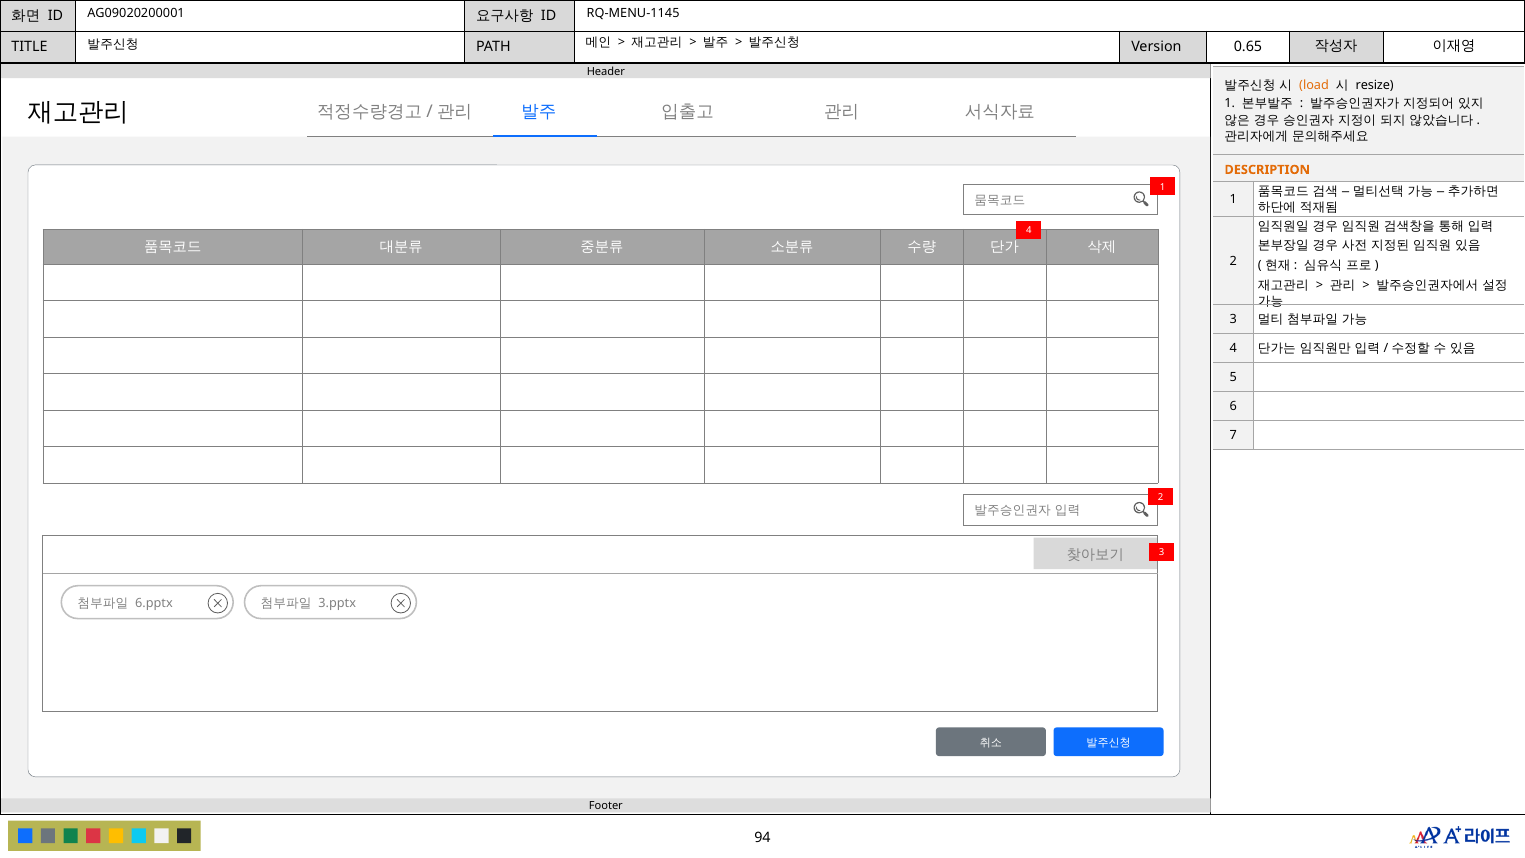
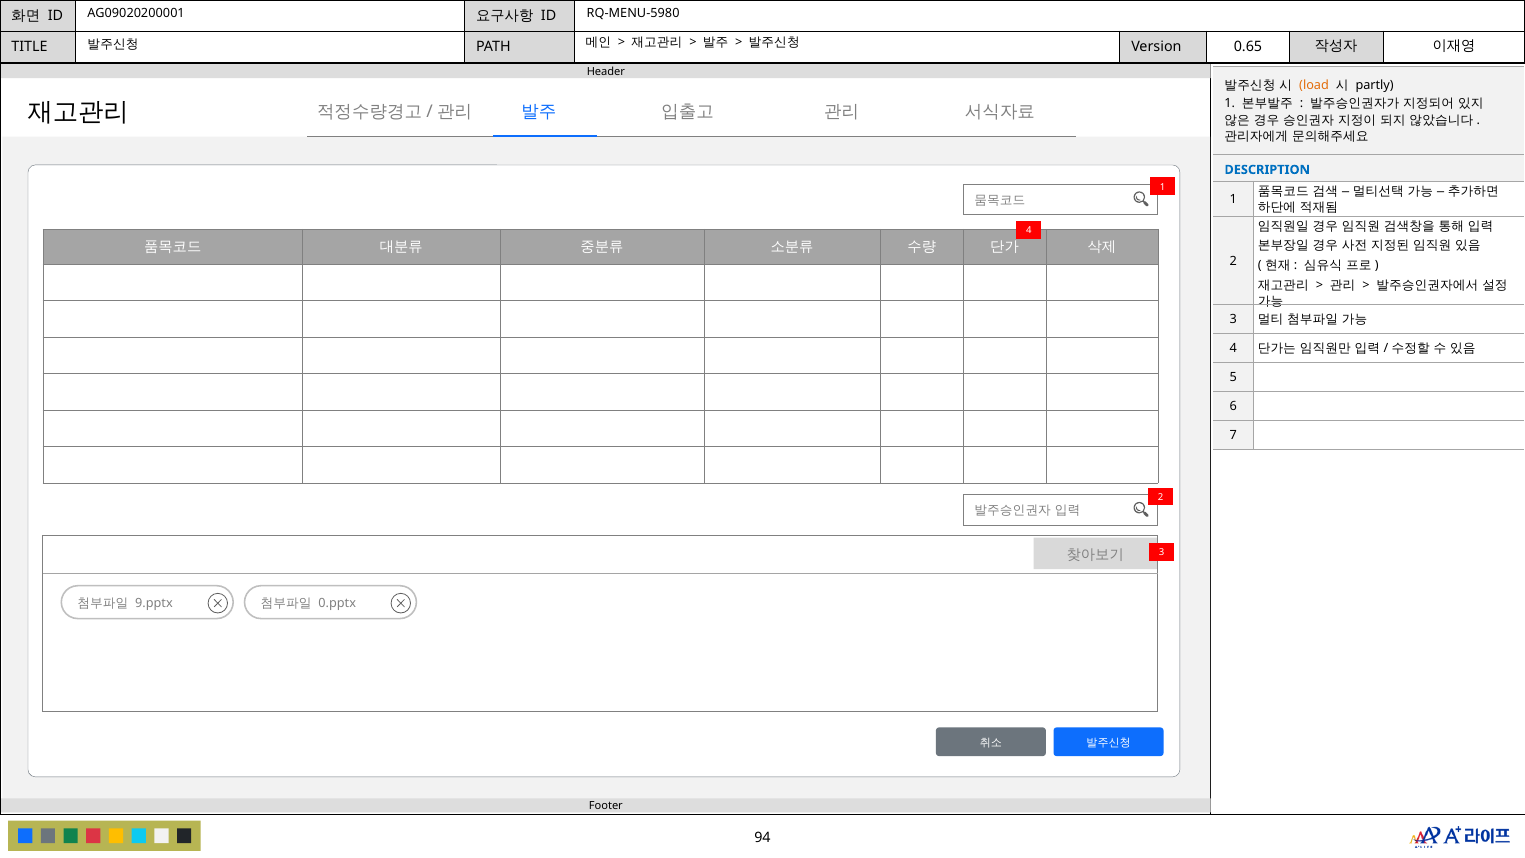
RQ-MENU-1145: RQ-MENU-1145 -> RQ-MENU-5980
resize: resize -> partly
DESCRIPTION colour: orange -> blue
6.pptx: 6.pptx -> 9.pptx
3.pptx: 3.pptx -> 0.pptx
